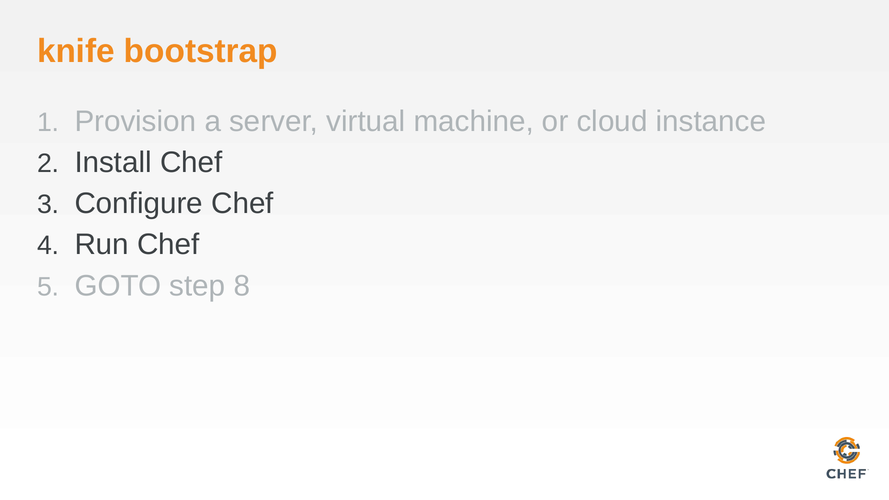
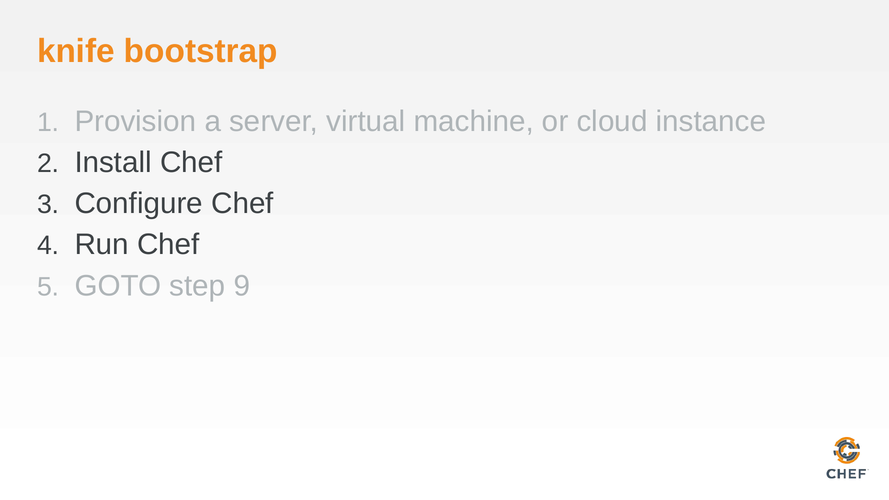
8: 8 -> 9
